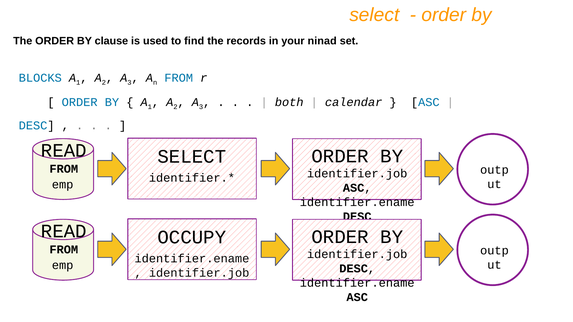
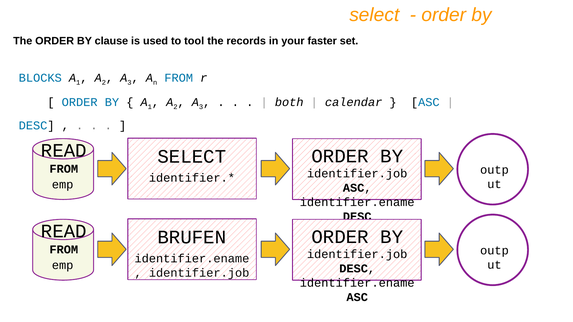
find: find -> tool
ninad: ninad -> faster
OCCUPY: OCCUPY -> BRUFEN
